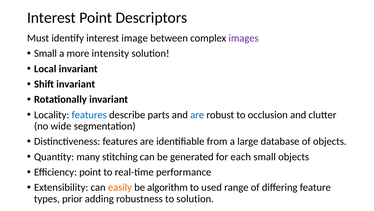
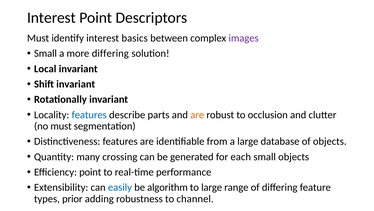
image: image -> basics
more intensity: intensity -> differing
are at (197, 114) colour: blue -> orange
no wide: wide -> must
stitching: stitching -> crossing
easily colour: orange -> blue
to used: used -> large
to solution: solution -> channel
